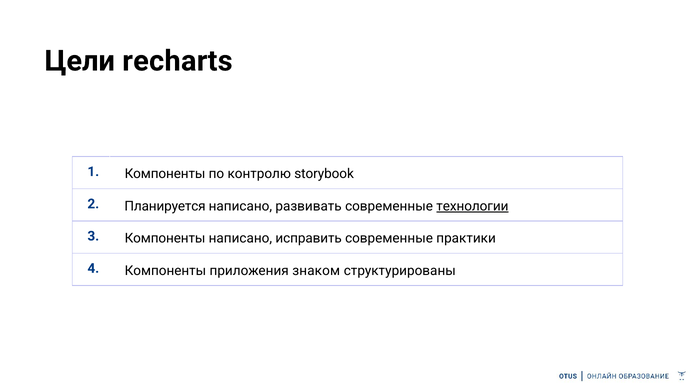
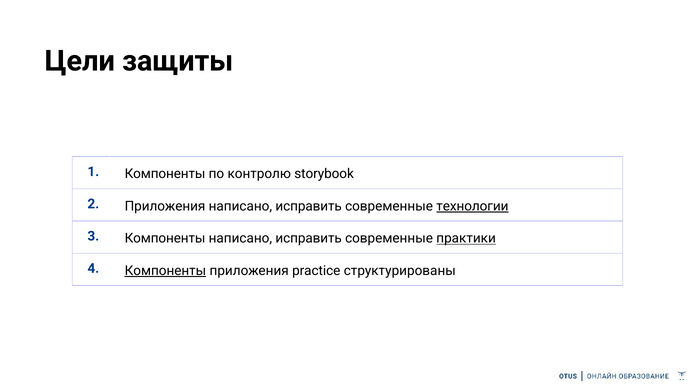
recharts: recharts -> защиты
2 Планируется: Планируется -> Приложения
развивать at (309, 206): развивать -> исправить
практики underline: none -> present
Компоненты at (165, 271) underline: none -> present
знаком: знаком -> practice
